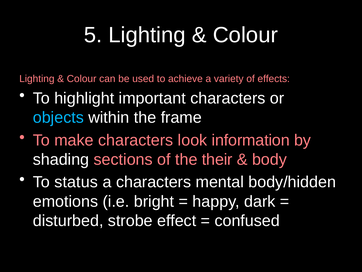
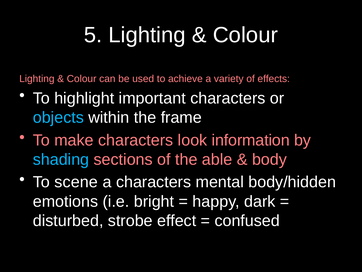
shading colour: white -> light blue
their: their -> able
status: status -> scene
